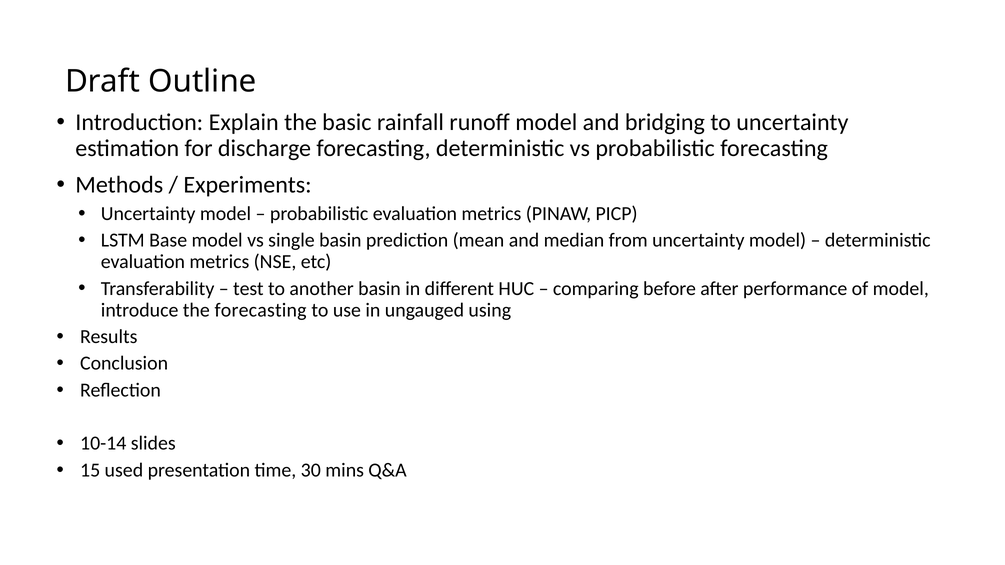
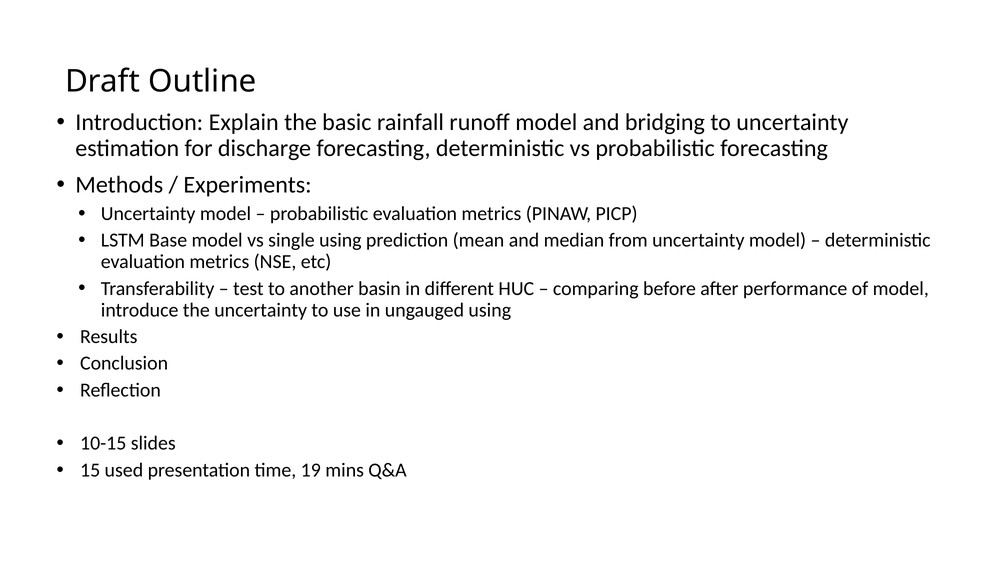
single basin: basin -> using
the forecasting: forecasting -> uncertainty
10-14: 10-14 -> 10-15
30: 30 -> 19
